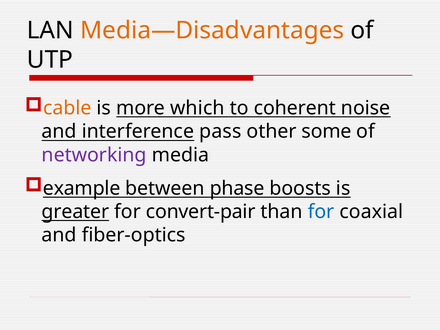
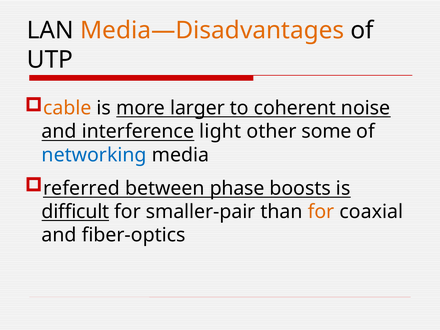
which: which -> larger
pass: pass -> light
networking colour: purple -> blue
example: example -> referred
greater: greater -> difficult
convert-pair: convert-pair -> smaller-pair
for at (321, 212) colour: blue -> orange
